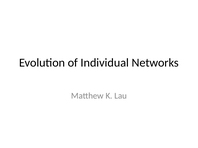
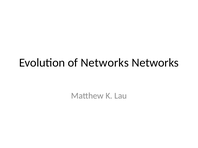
of Individual: Individual -> Networks
